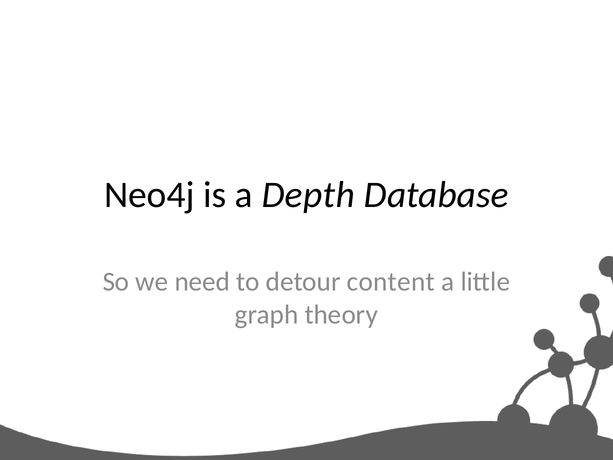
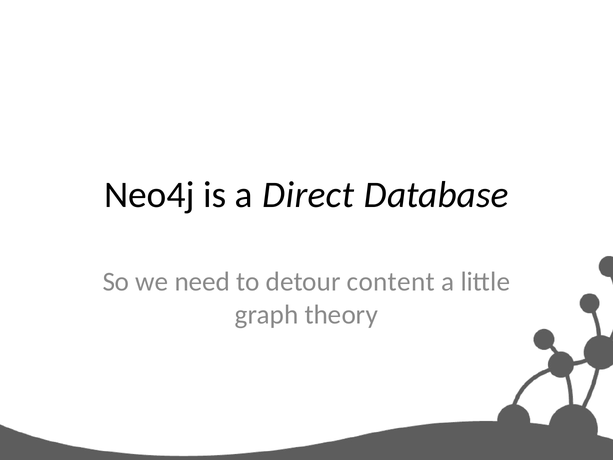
Depth: Depth -> Direct
